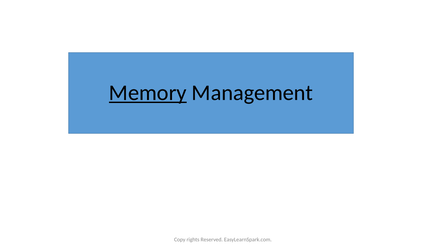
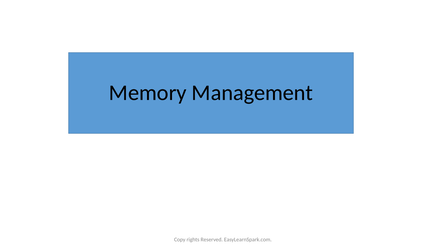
Memory underline: present -> none
